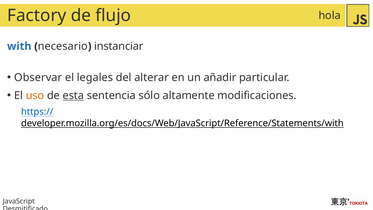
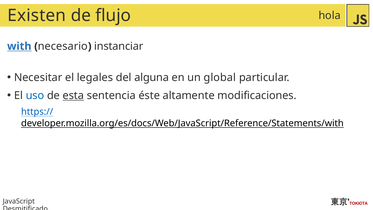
Factory: Factory -> Existen
with underline: none -> present
Observar: Observar -> Necesitar
alterar: alterar -> alguna
añadir: añadir -> global
uso colour: orange -> blue
sólo: sólo -> éste
